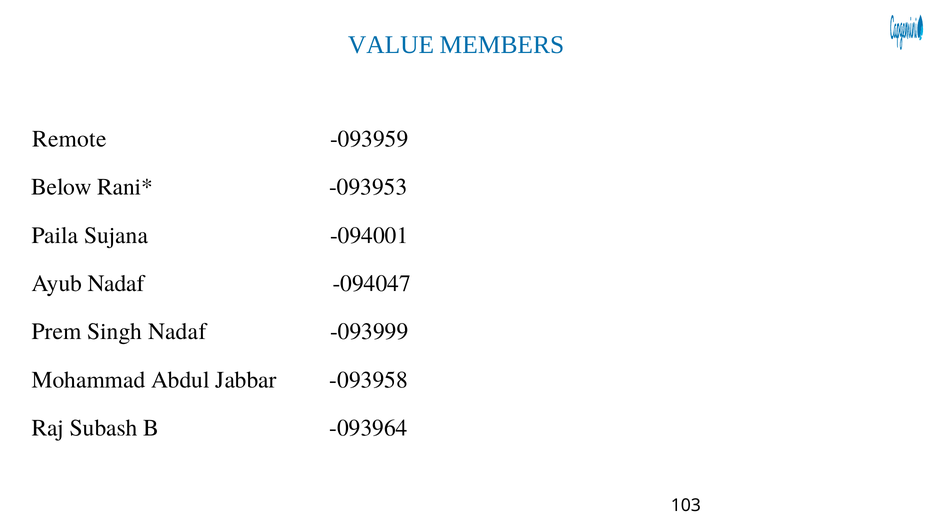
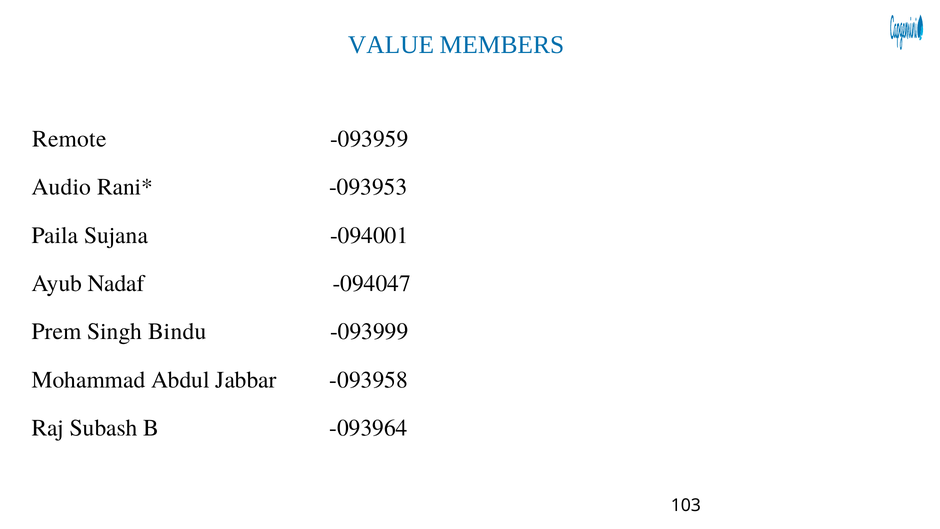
Below: Below -> Audio
Singh Nadaf: Nadaf -> Bindu
